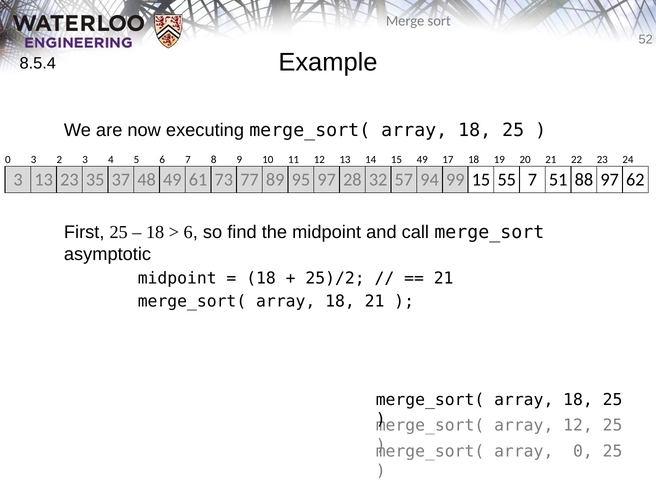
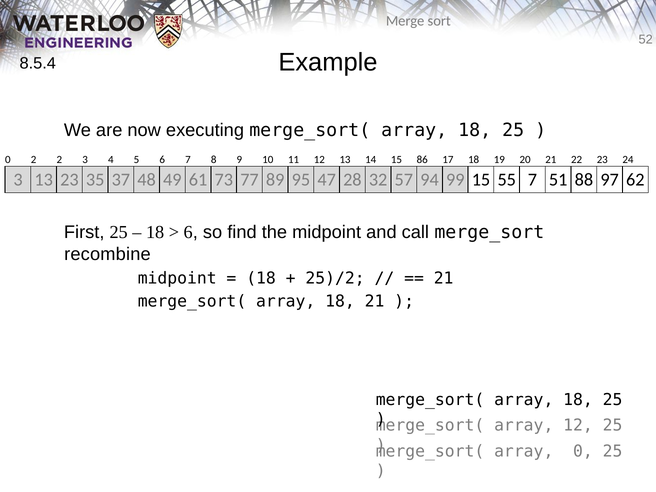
0 3: 3 -> 2
15 49: 49 -> 86
95 97: 97 -> 47
asymptotic: asymptotic -> recombine
